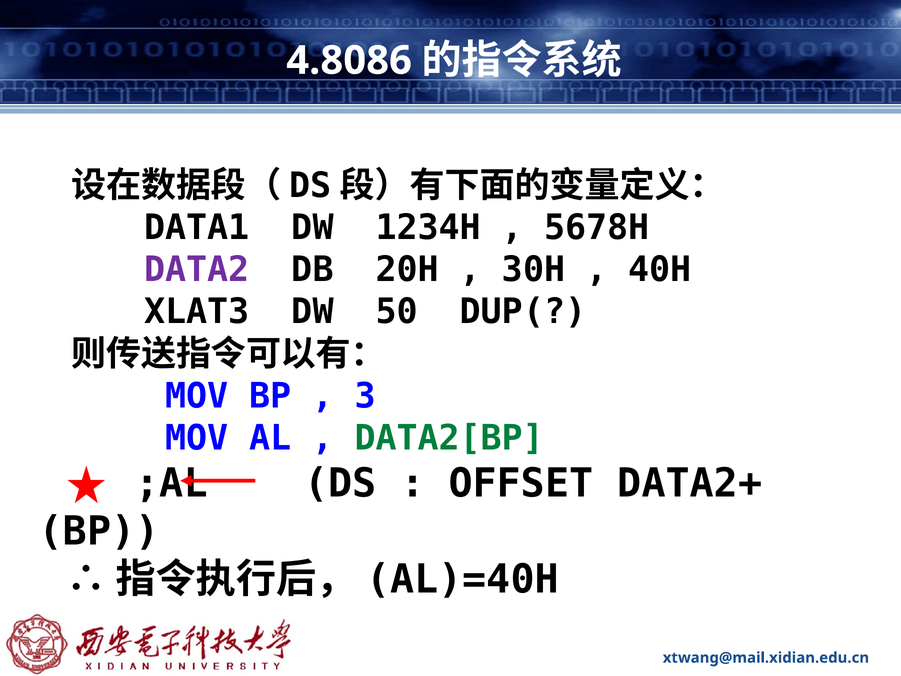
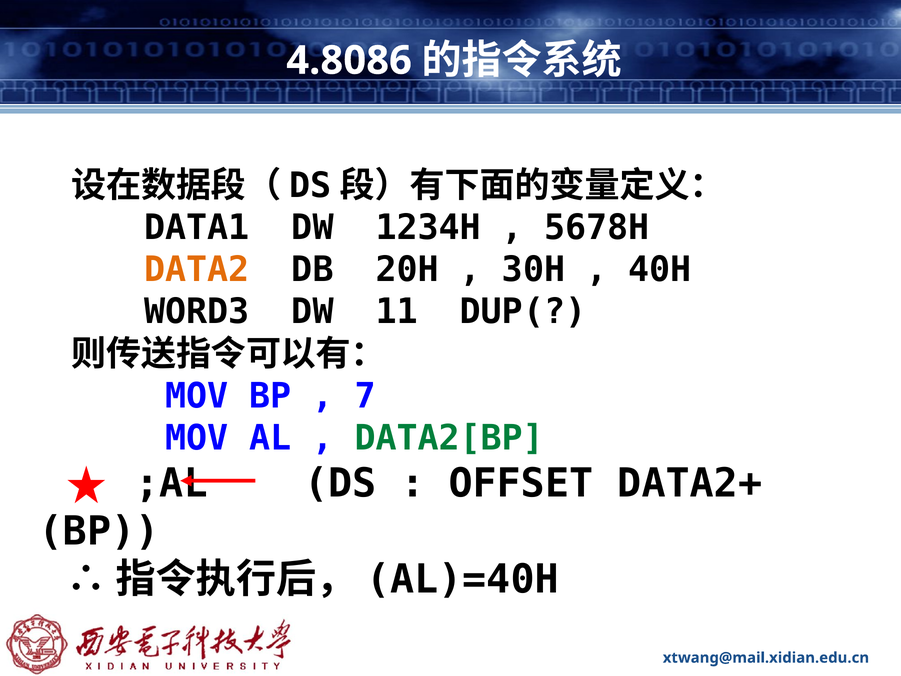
DATA2 colour: purple -> orange
XLAT3: XLAT3 -> WORD3
50: 50 -> 11
3: 3 -> 7
